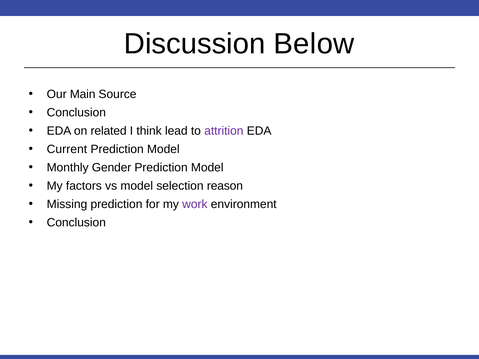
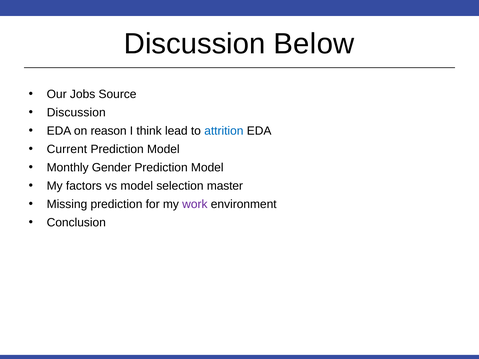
Main: Main -> Jobs
Conclusion at (76, 113): Conclusion -> Discussion
related: related -> reason
attrition colour: purple -> blue
reason: reason -> master
